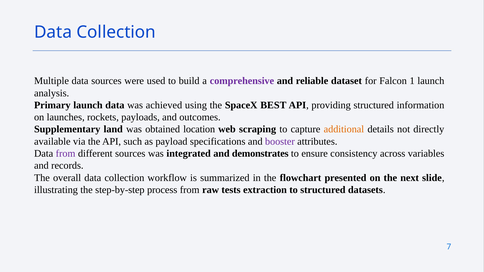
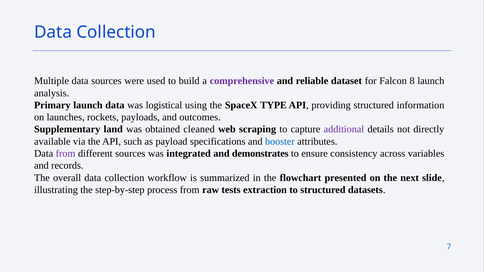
1: 1 -> 8
achieved: achieved -> logistical
BEST: BEST -> TYPE
location: location -> cleaned
additional colour: orange -> purple
booster colour: purple -> blue
